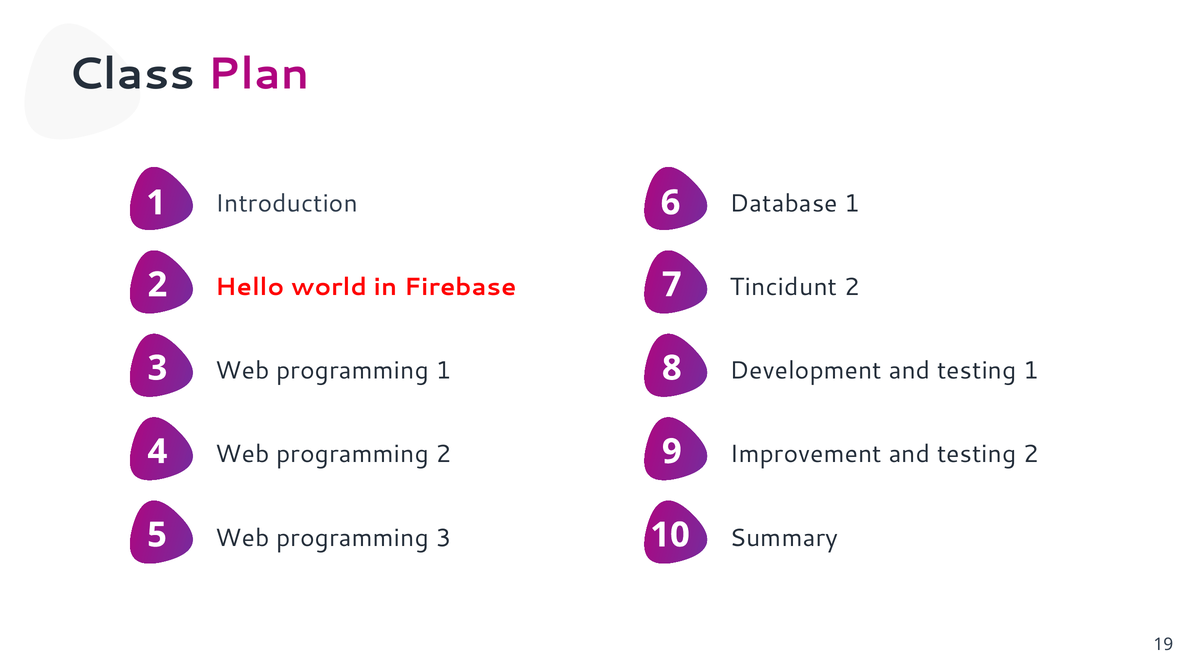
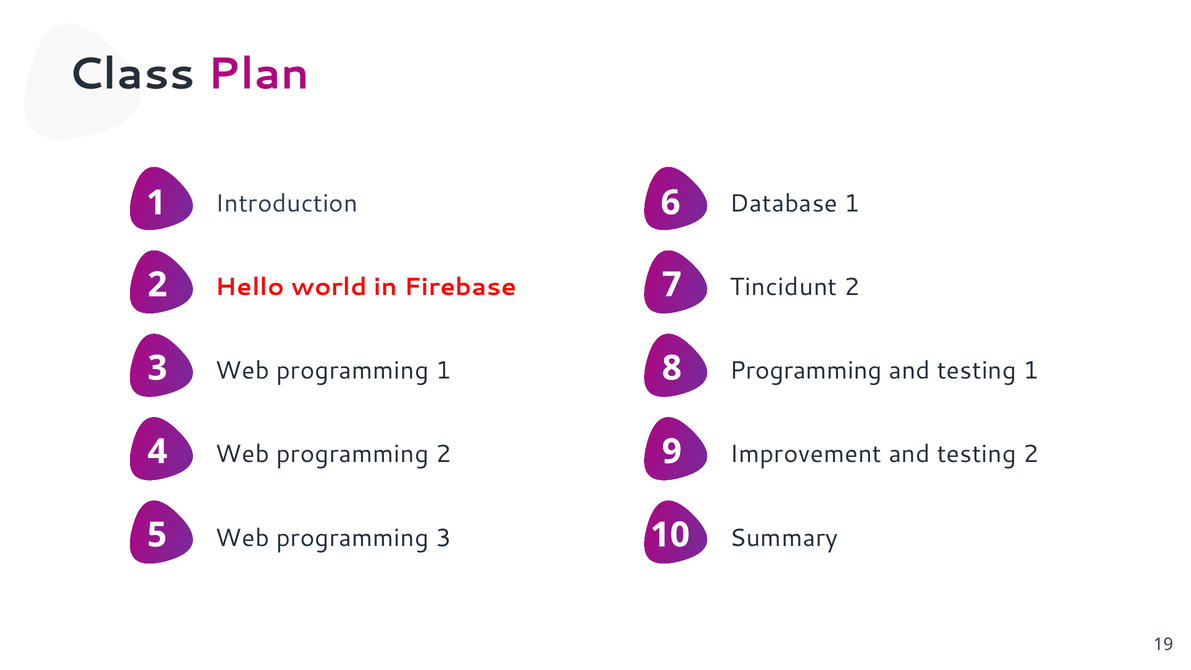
Development at (806, 371): Development -> Programming
